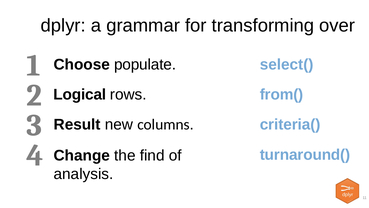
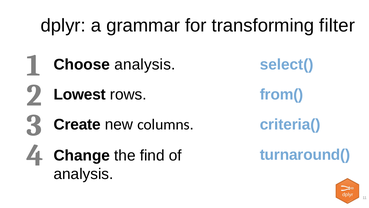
over: over -> filter
Choose populate: populate -> analysis
Logical: Logical -> Lowest
Result: Result -> Create
